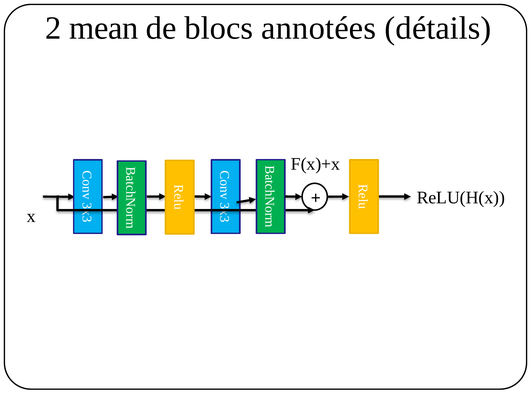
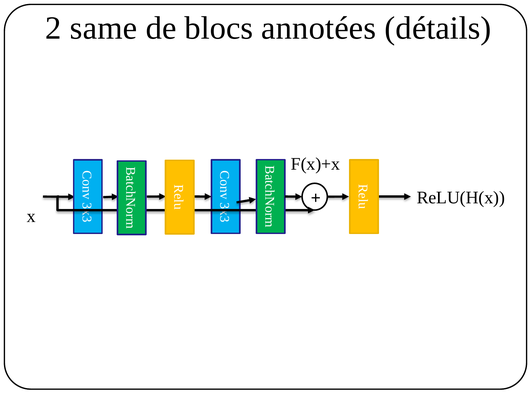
mean: mean -> same
